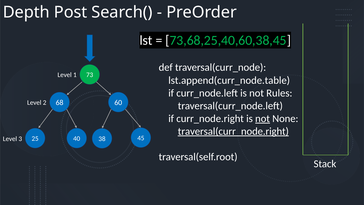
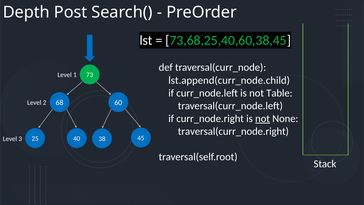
lst.append(curr_node.table: lst.append(curr_node.table -> lst.append(curr_node.child
Rules: Rules -> Table
traversal(curr_node.right underline: present -> none
